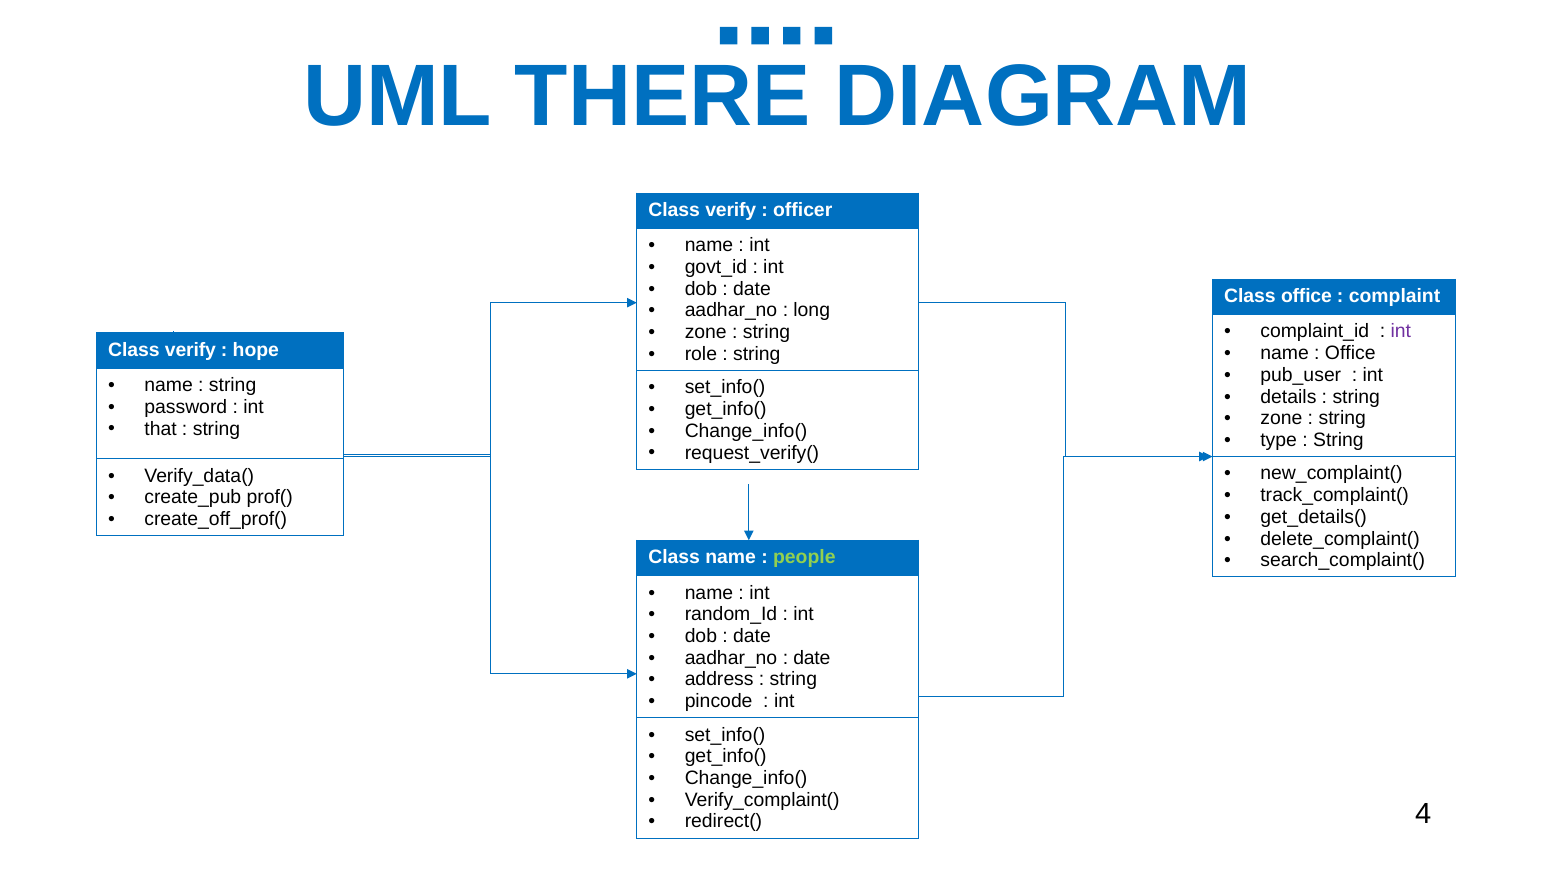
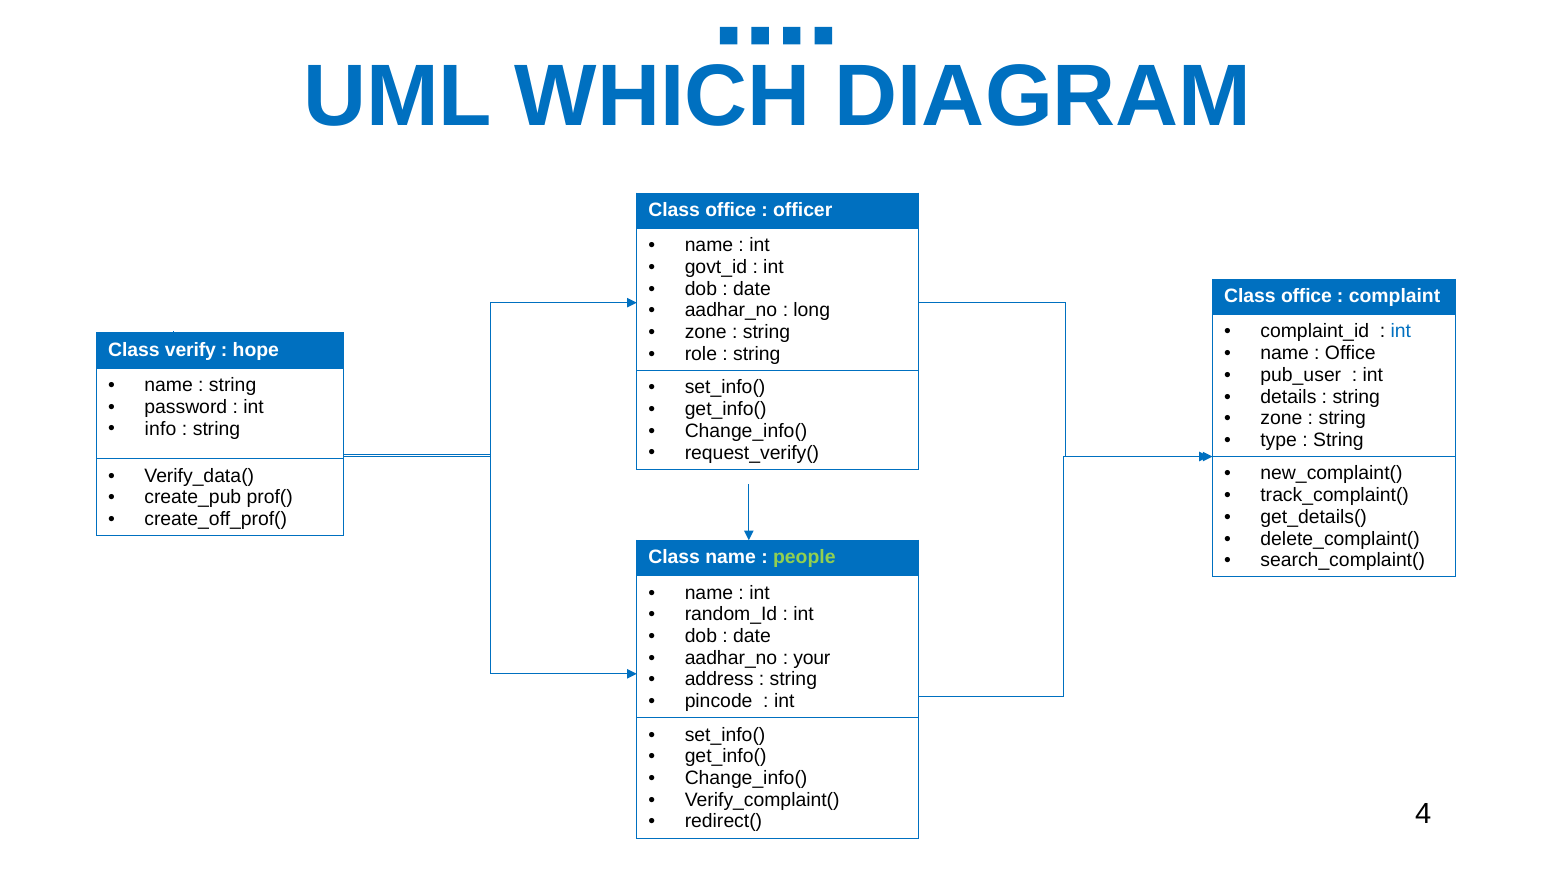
THERE: THERE -> WHICH
verify at (731, 210): verify -> office
int at (1401, 332) colour: purple -> blue
that: that -> info
date at (812, 658): date -> your
